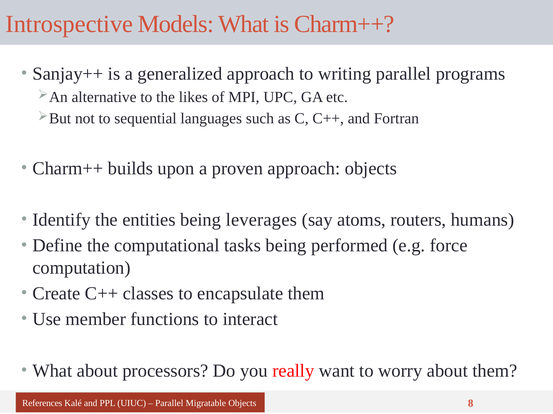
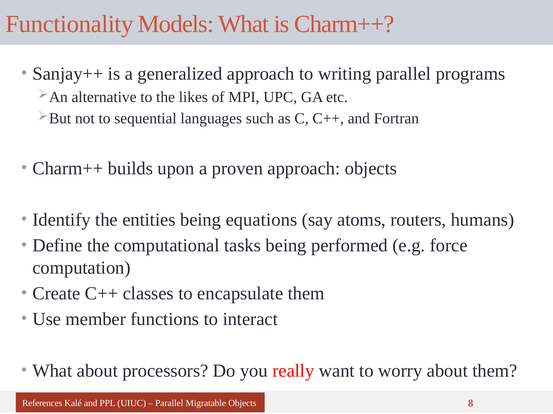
Introspective: Introspective -> Functionality
leverages: leverages -> equations
